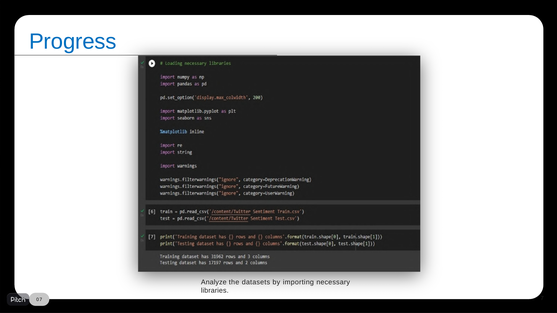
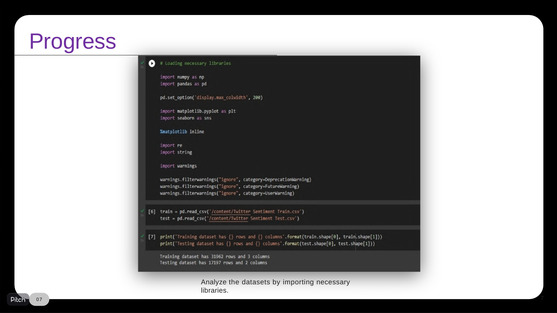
Progress colour: blue -> purple
